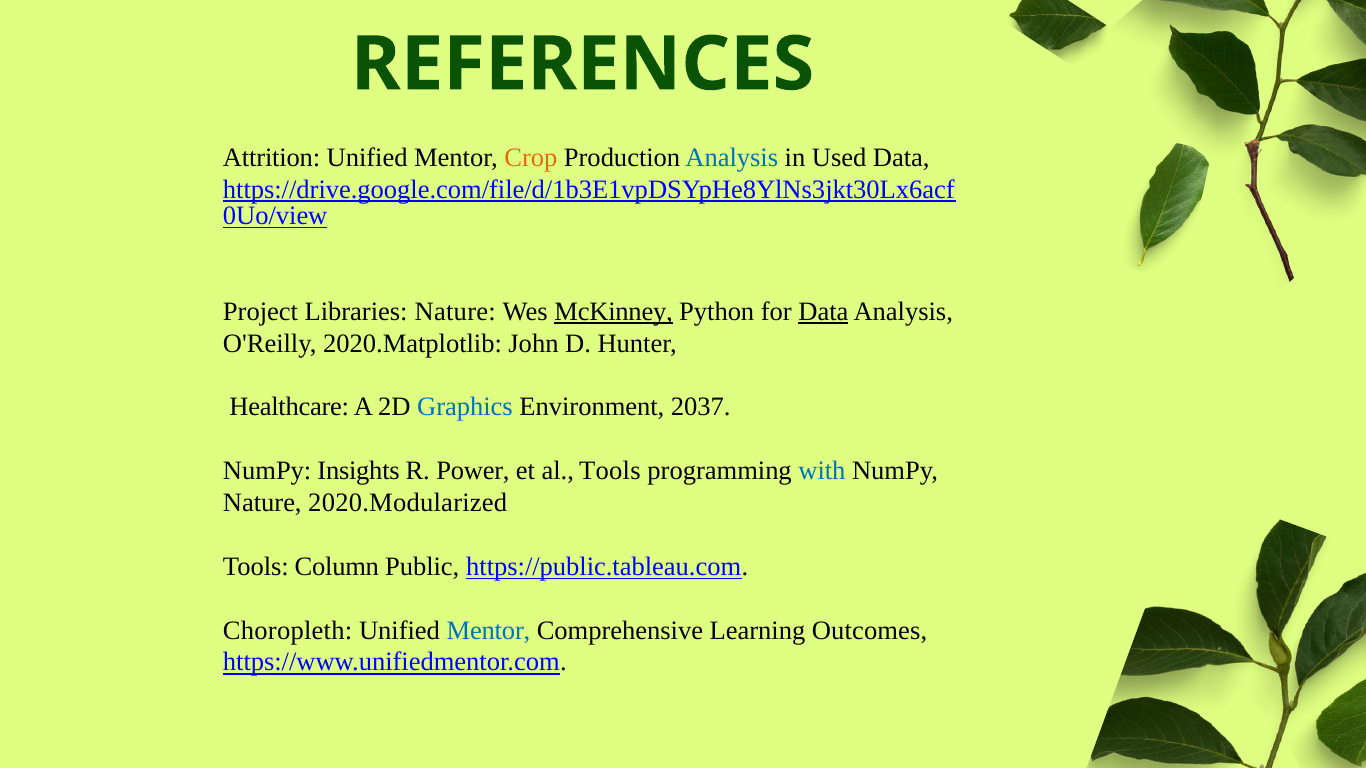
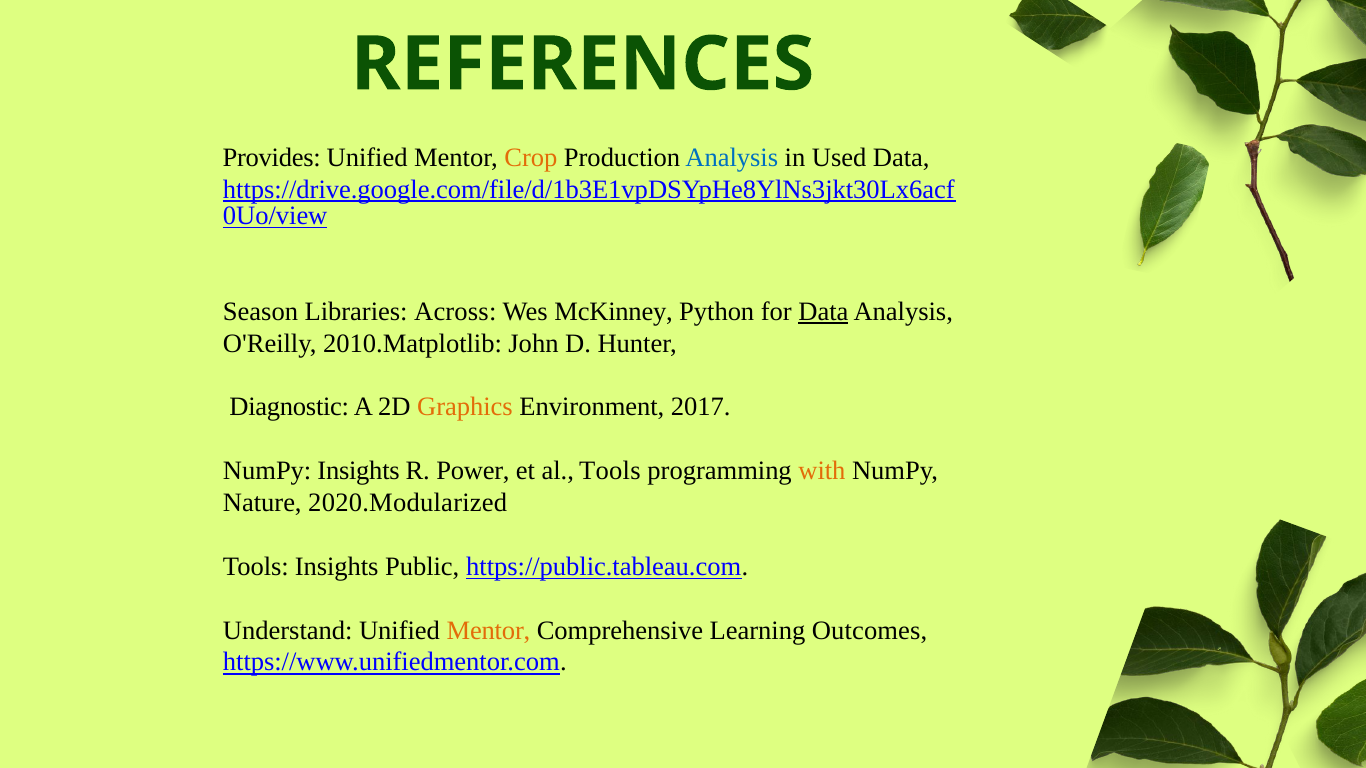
Attrition: Attrition -> Provides
Project: Project -> Season
Libraries Nature: Nature -> Across
McKinney underline: present -> none
2020.Matplotlib: 2020.Matplotlib -> 2010.Matplotlib
Healthcare: Healthcare -> Diagnostic
Graphics colour: blue -> orange
2037: 2037 -> 2017
with colour: blue -> orange
Tools Column: Column -> Insights
Choropleth: Choropleth -> Understand
Mentor at (488, 631) colour: blue -> orange
